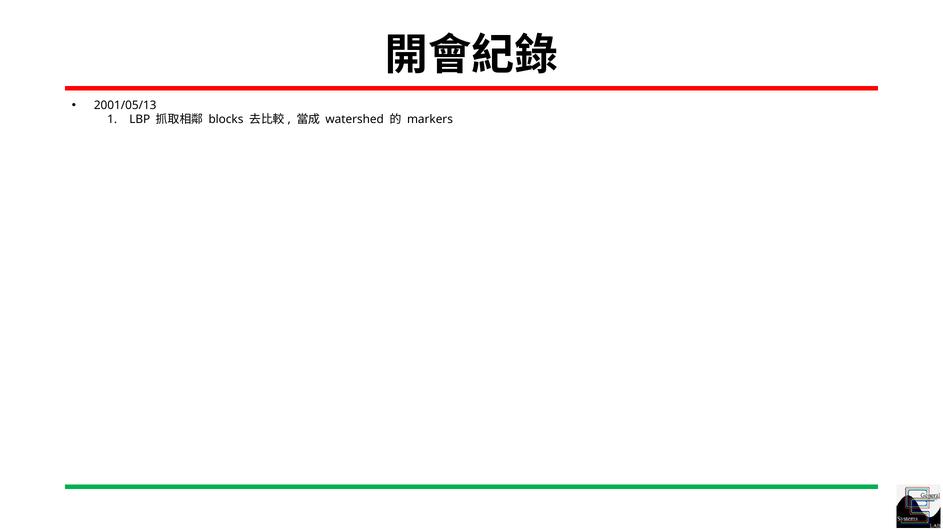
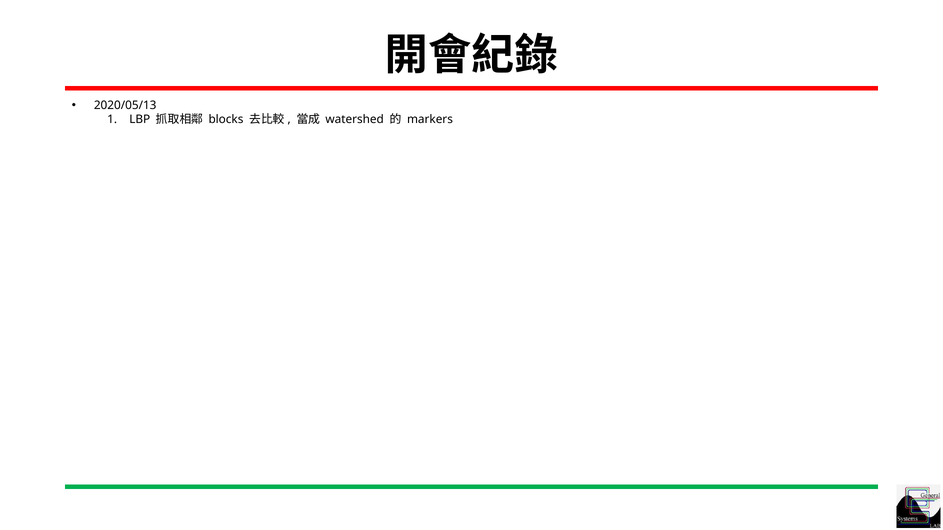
2001/05/13: 2001/05/13 -> 2020/05/13
